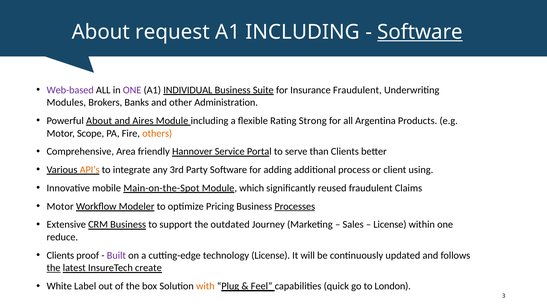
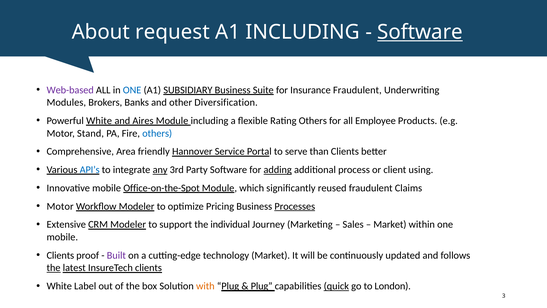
ONE at (132, 90) colour: purple -> blue
INDIVIDUAL: INDIVIDUAL -> SUBSIDIARY
Administration: Administration -> Diversification
Powerful About: About -> White
Rating Strong: Strong -> Others
Argentina: Argentina -> Employee
Scope: Scope -> Stand
others at (157, 133) colour: orange -> blue
API’s colour: orange -> blue
any underline: none -> present
adding underline: none -> present
Main-on-the-Spot: Main-on-the-Spot -> Office-on-the-Spot
CRM Business: Business -> Modeler
outdated: outdated -> individual
License at (390, 224): License -> Market
reduce at (62, 237): reduce -> mobile
technology License: License -> Market
InsureTech create: create -> clients
Feel at (262, 286): Feel -> Plug
quick underline: none -> present
